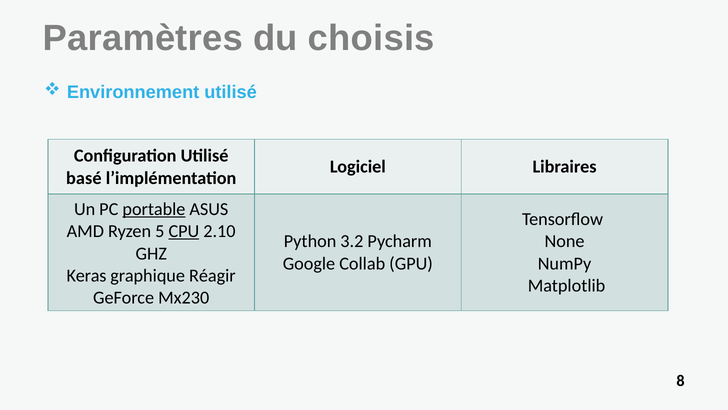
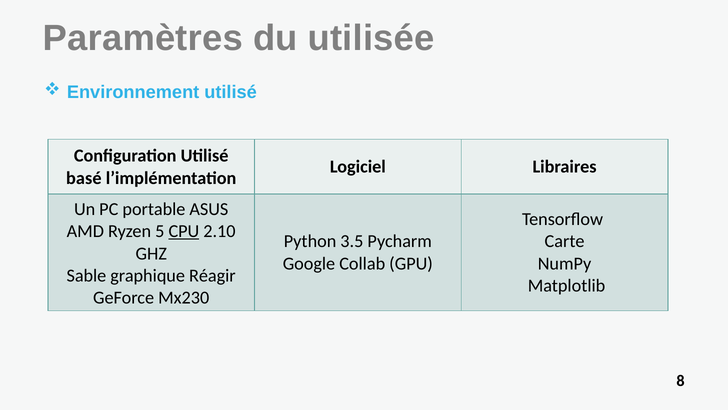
choisis: choisis -> utilisée
portable underline: present -> none
3.2: 3.2 -> 3.5
None: None -> Carte
Keras: Keras -> Sable
